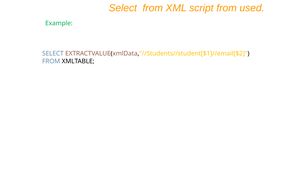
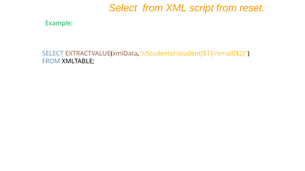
used: used -> reset
